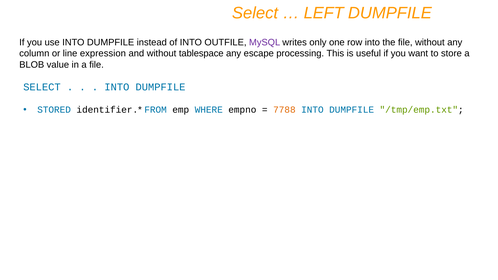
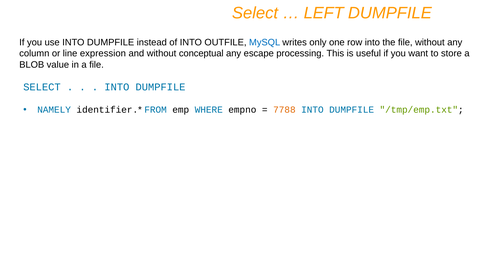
MySQL colour: purple -> blue
tablespace: tablespace -> conceptual
STORED: STORED -> NAMELY
